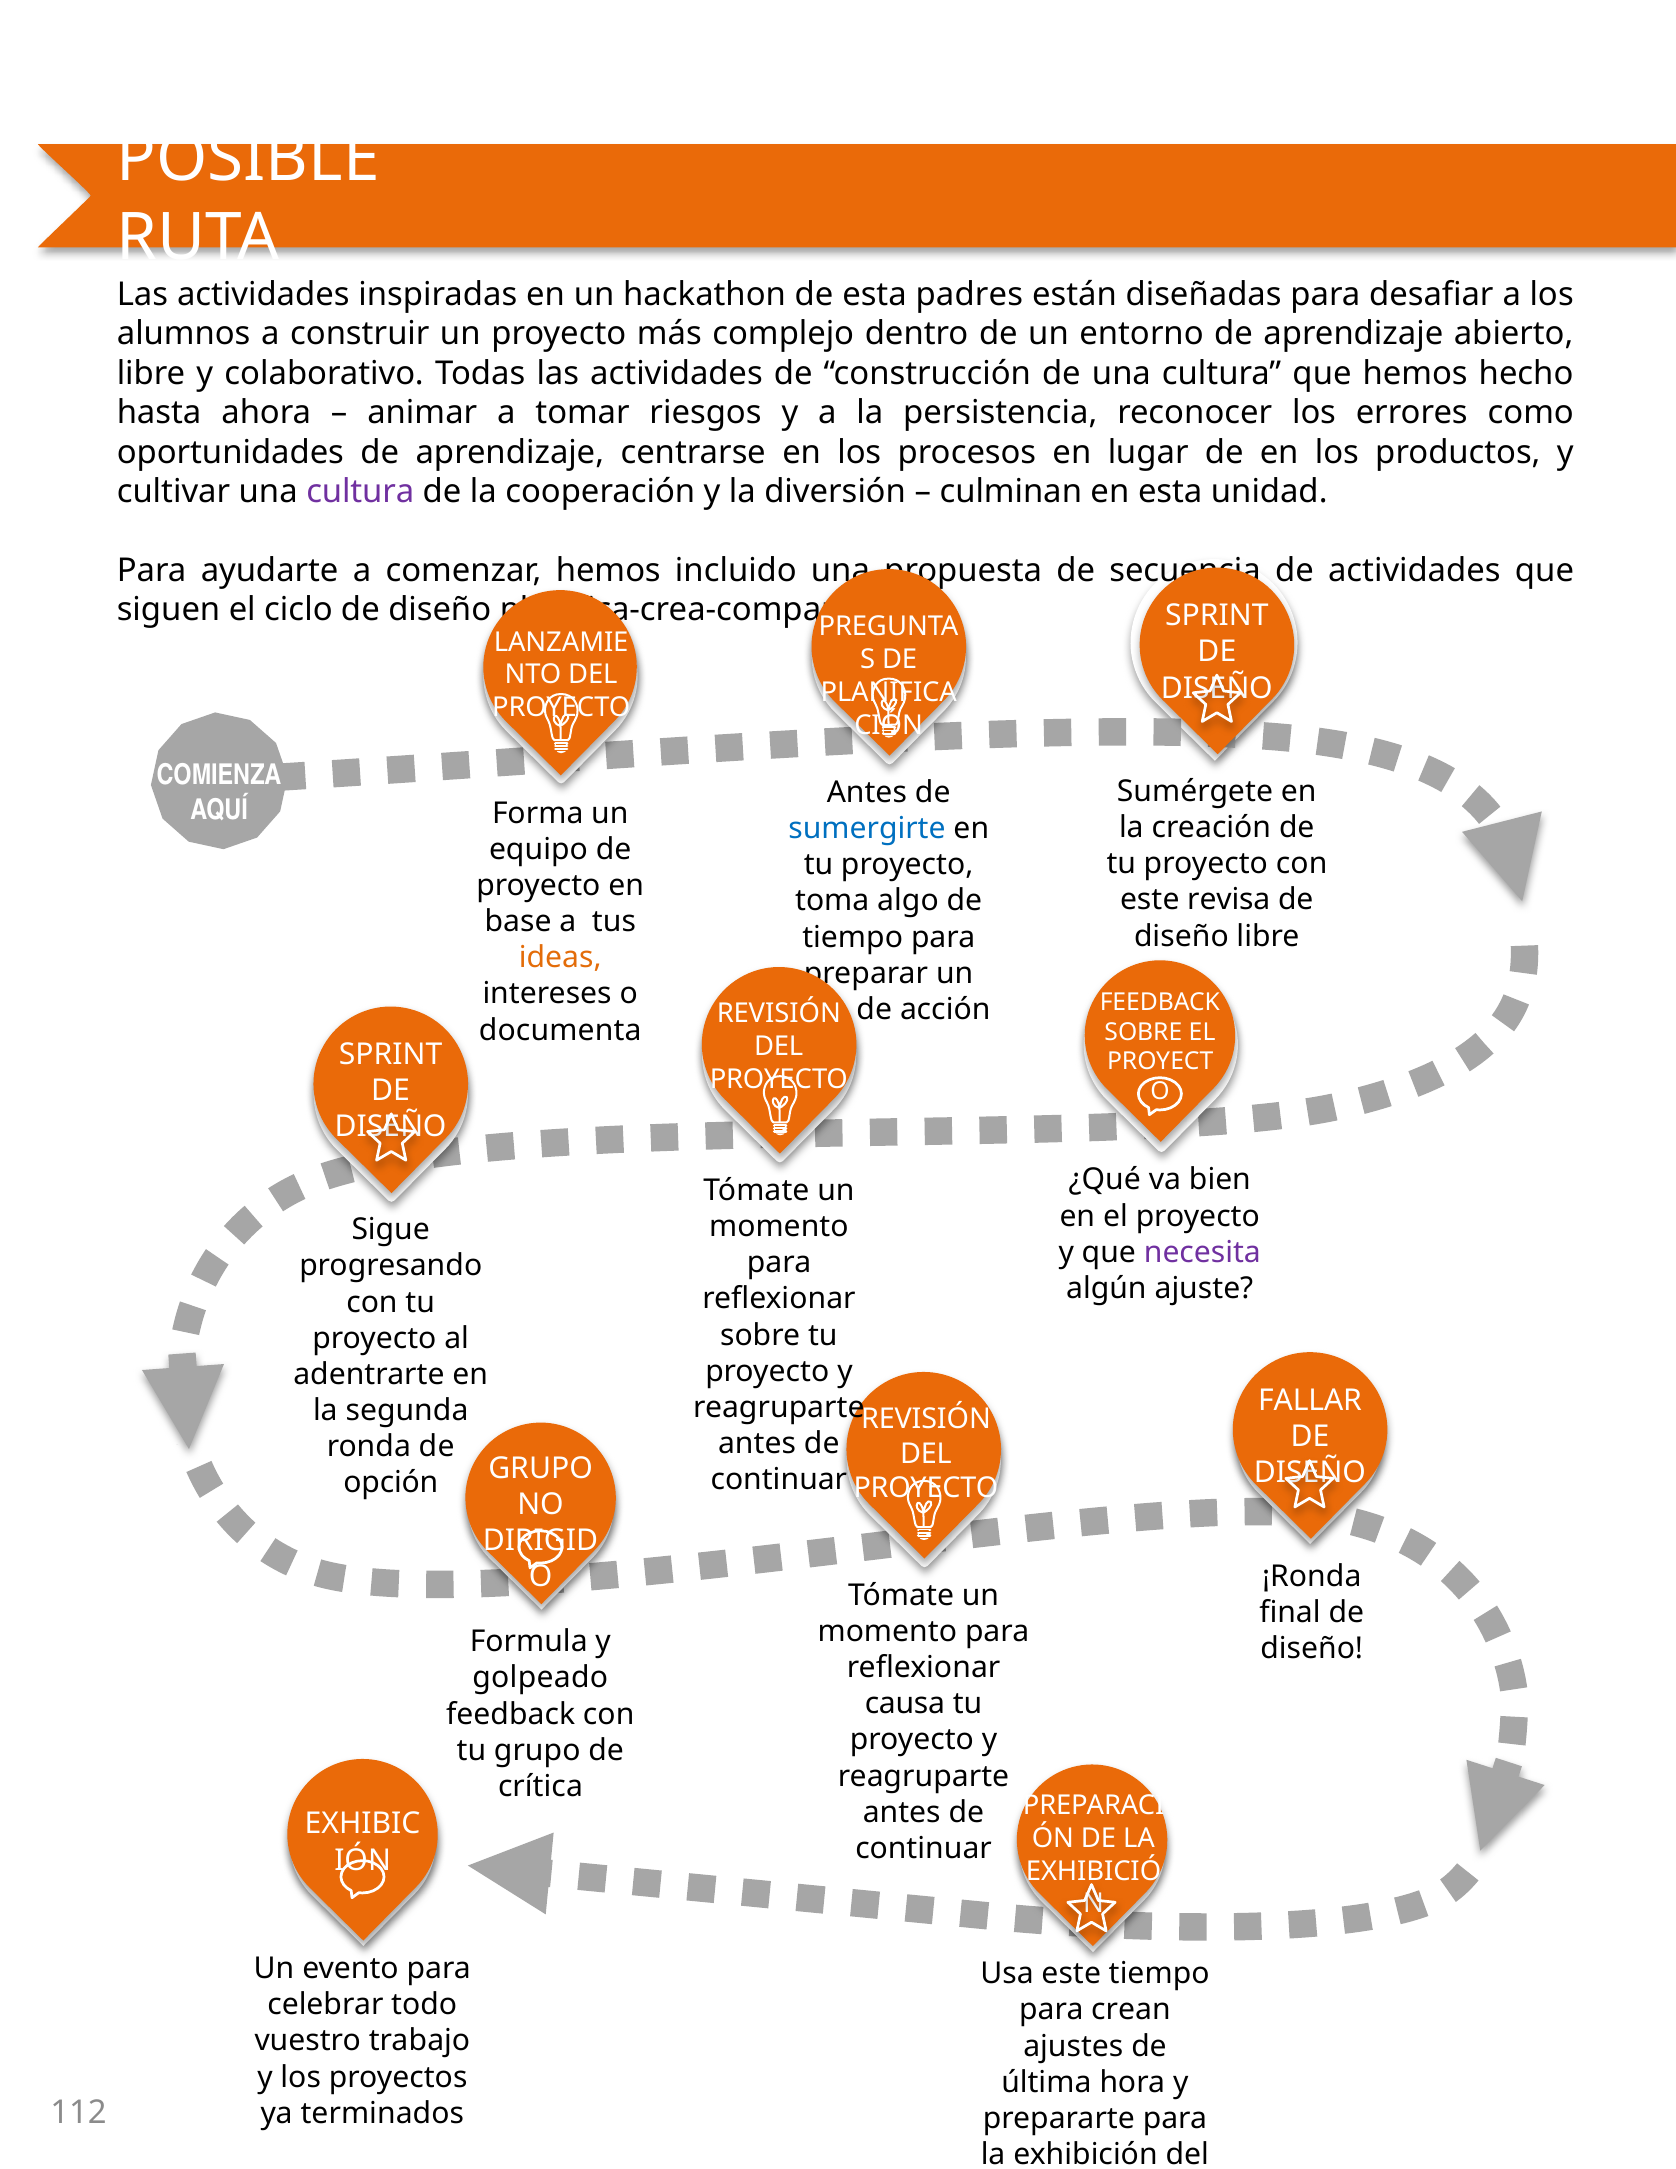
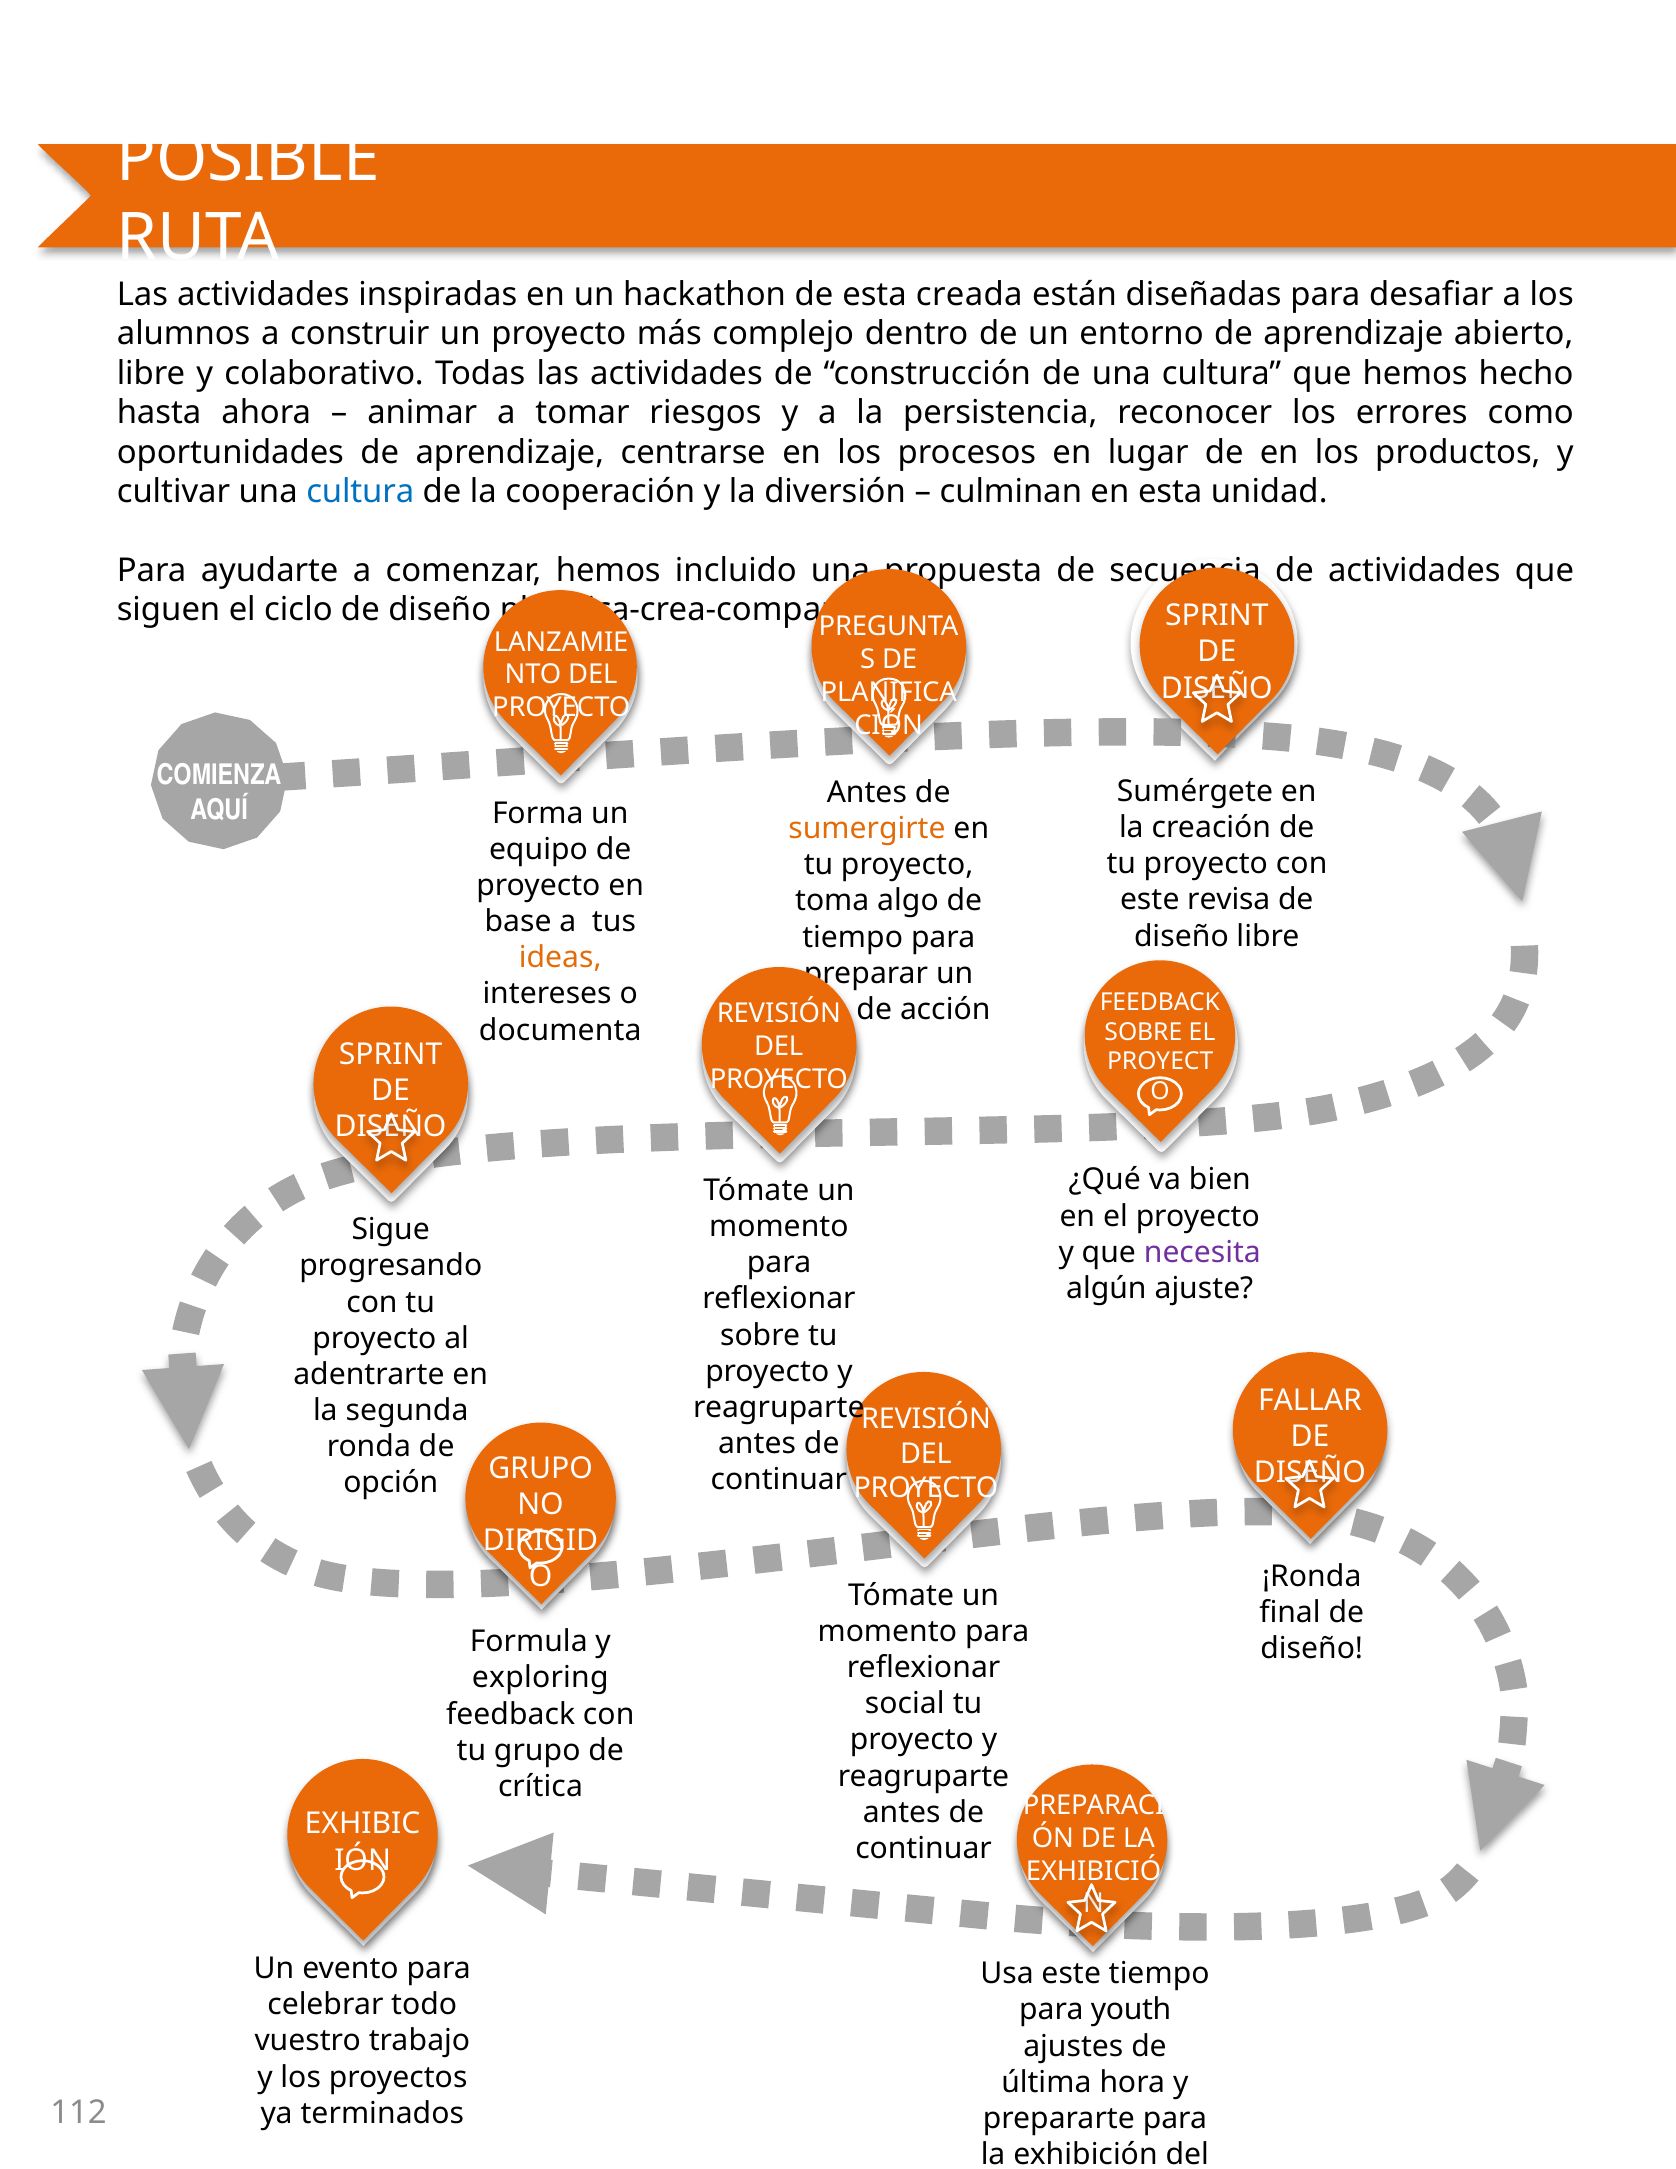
padres: padres -> creada
cultura at (360, 492) colour: purple -> blue
sumergirte colour: blue -> orange
golpeado: golpeado -> exploring
causa: causa -> social
crean: crean -> youth
